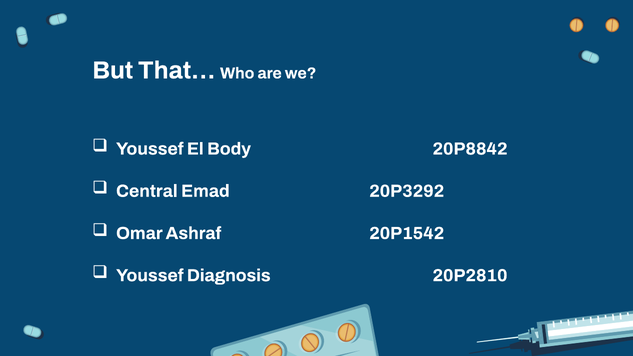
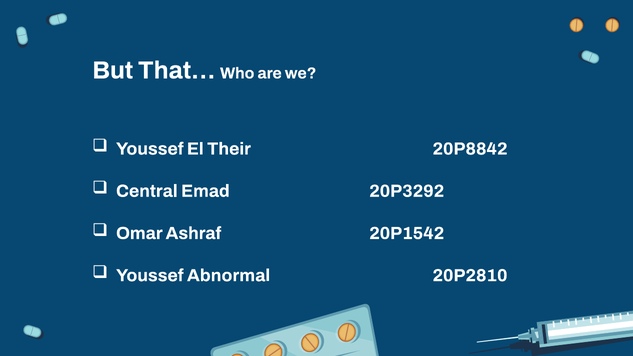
Body: Body -> Their
Diagnosis: Diagnosis -> Abnormal
